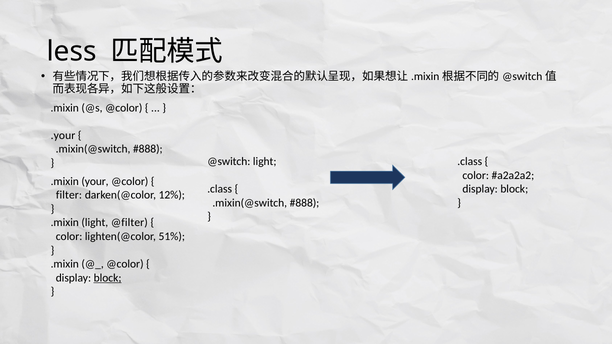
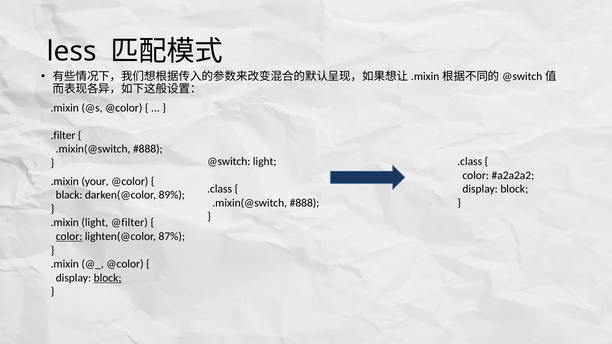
.your: .your -> .filter
filter: filter -> black
12%: 12% -> 89%
color at (69, 237) underline: none -> present
51%: 51% -> 87%
